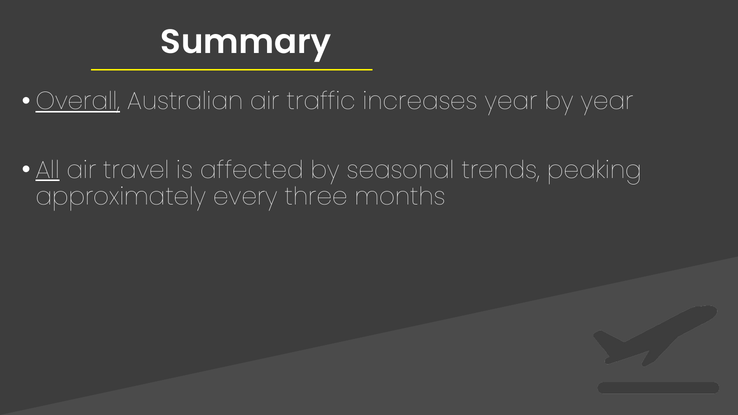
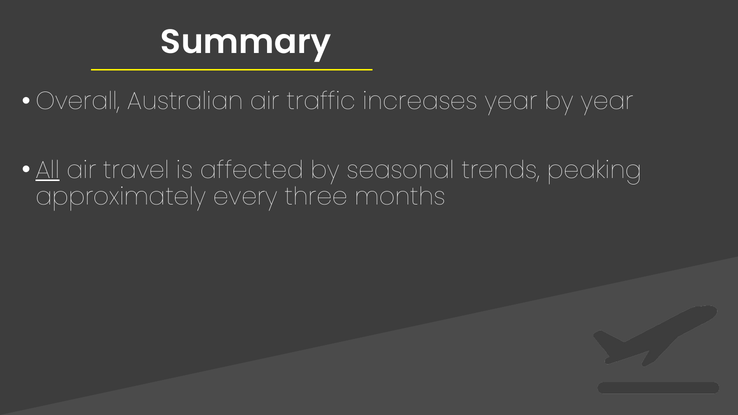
Overall underline: present -> none
